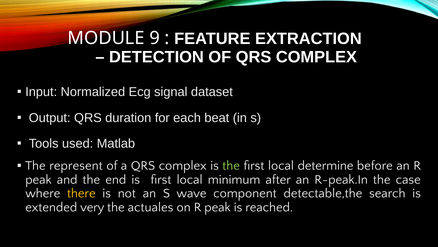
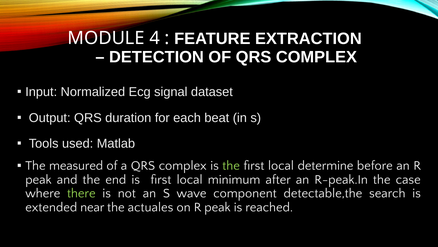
9: 9 -> 4
represent: represent -> measured
there colour: yellow -> light green
very: very -> near
